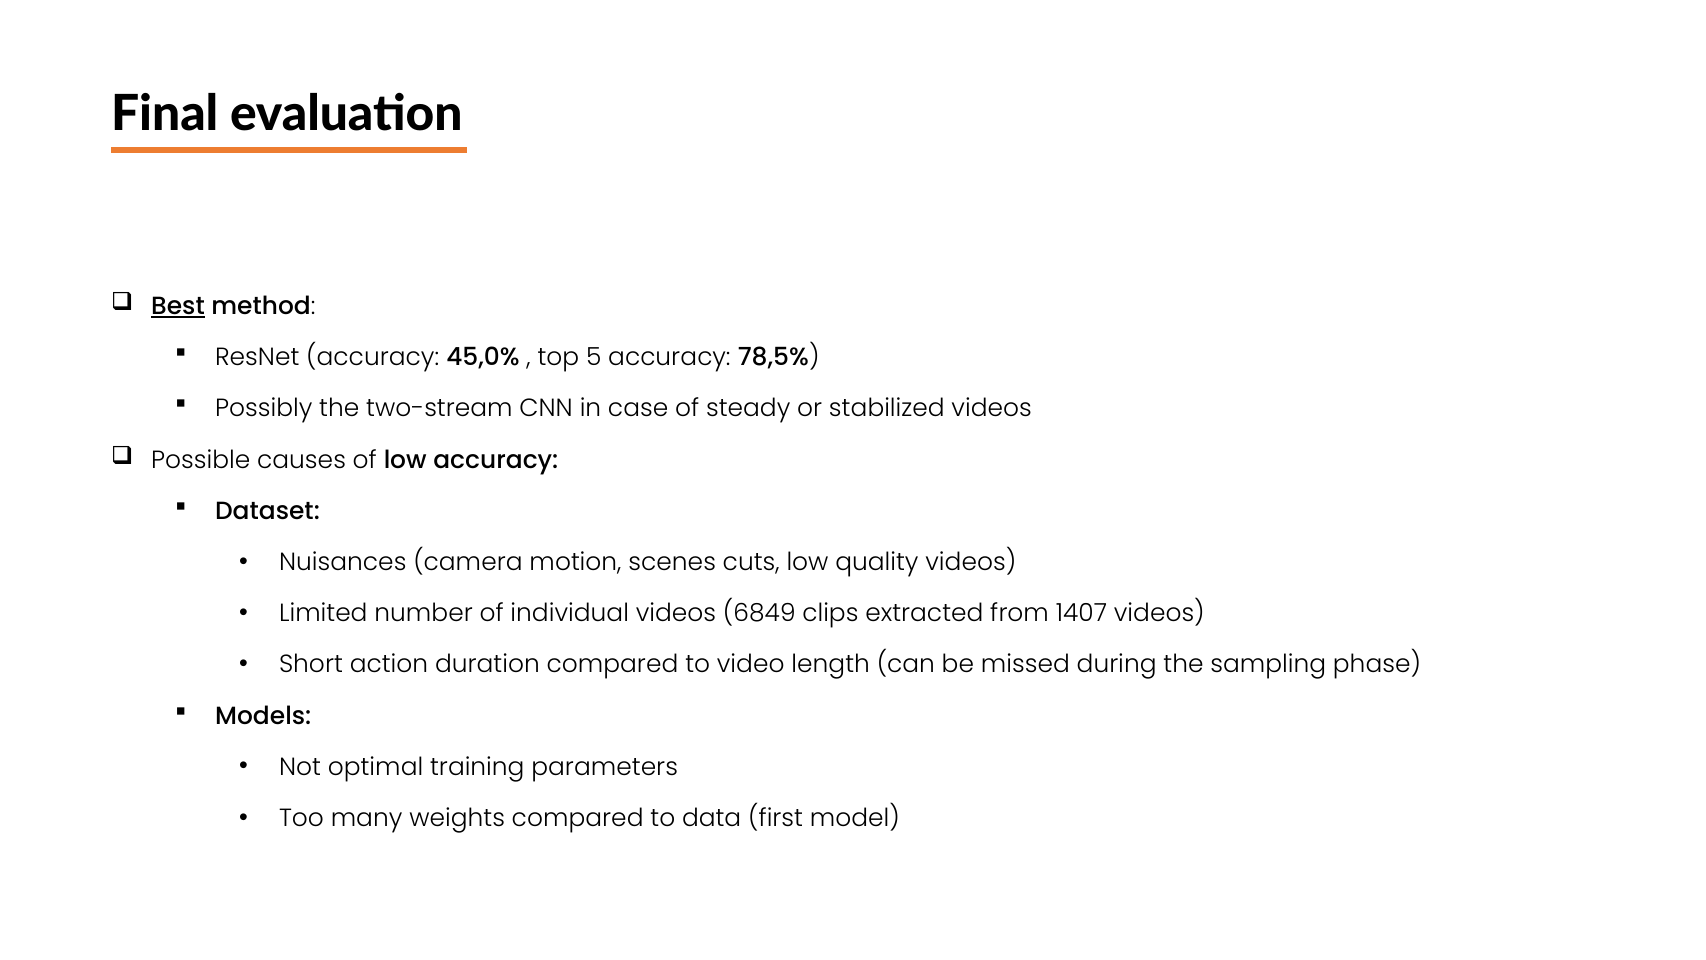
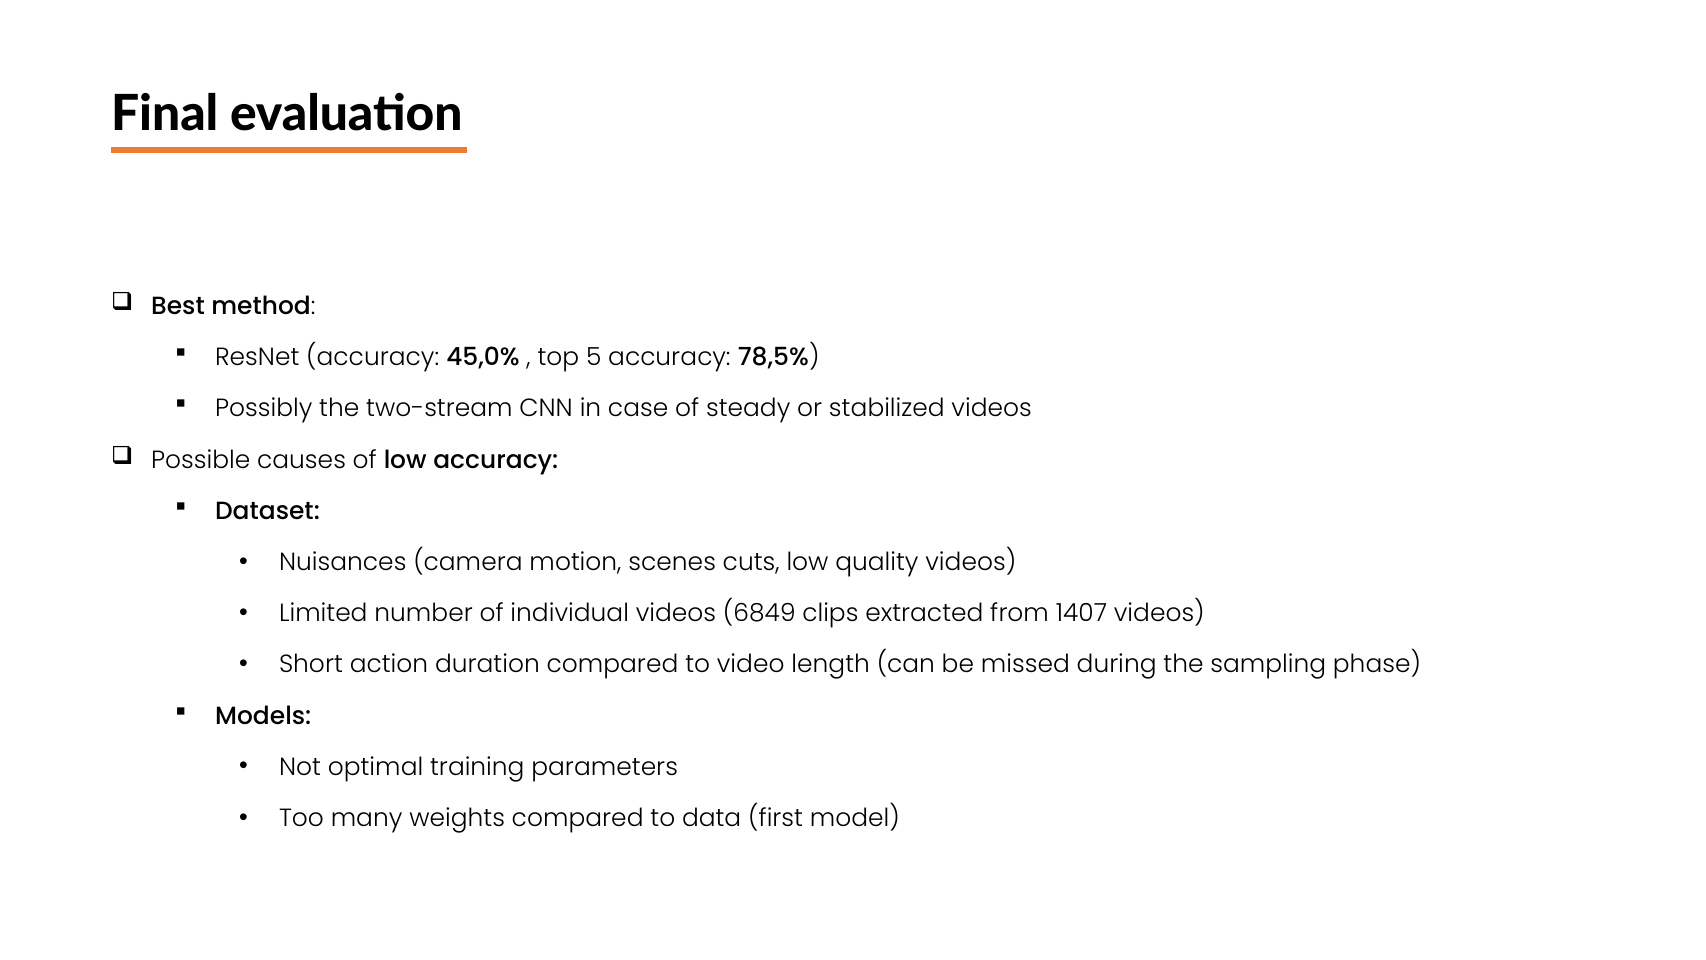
Best underline: present -> none
